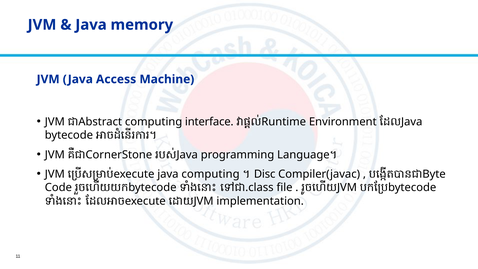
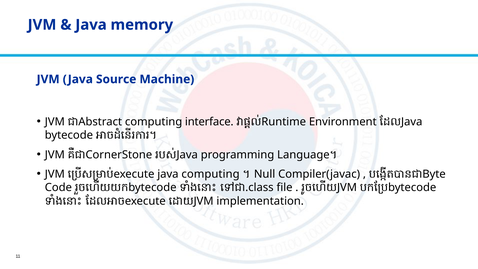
Access: Access -> Source
Disc: Disc -> Null
